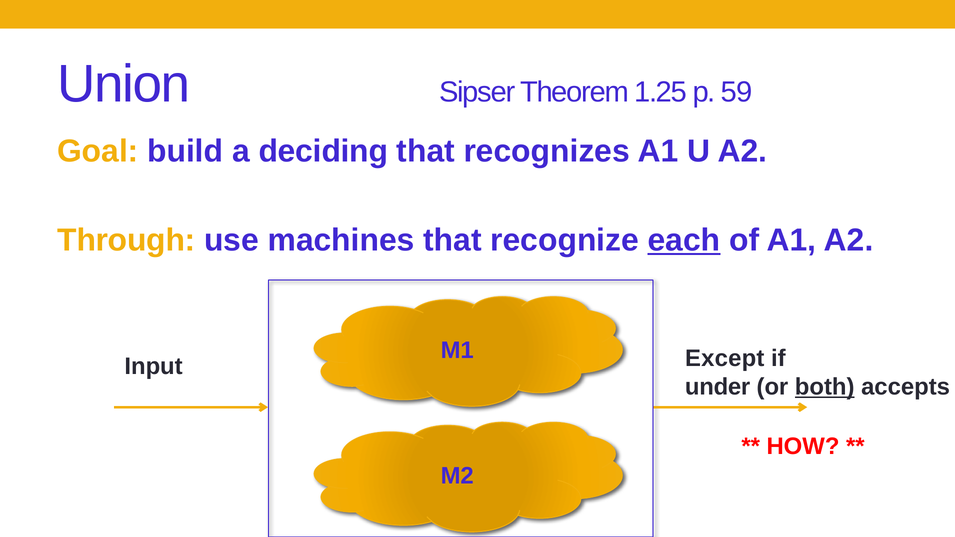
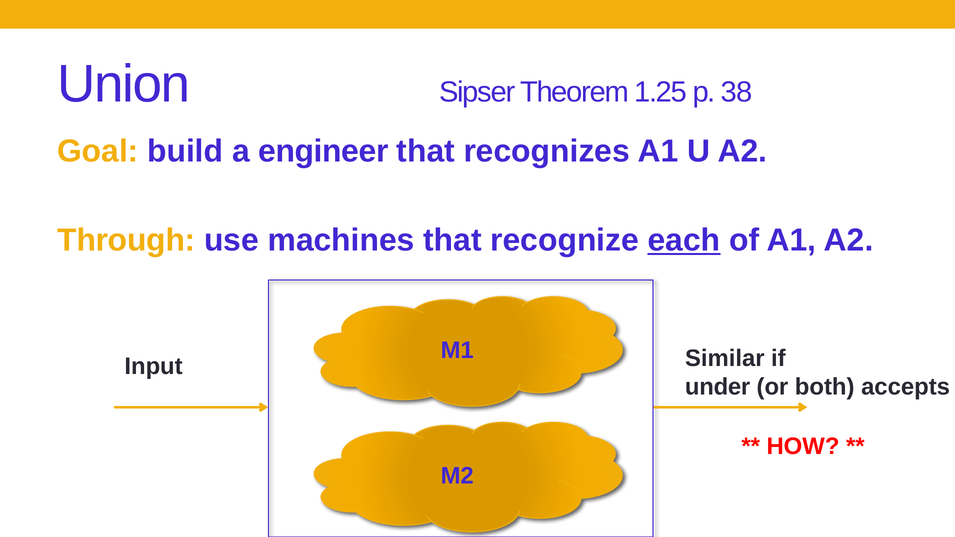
59: 59 -> 38
deciding: deciding -> engineer
Except: Except -> Similar
both underline: present -> none
